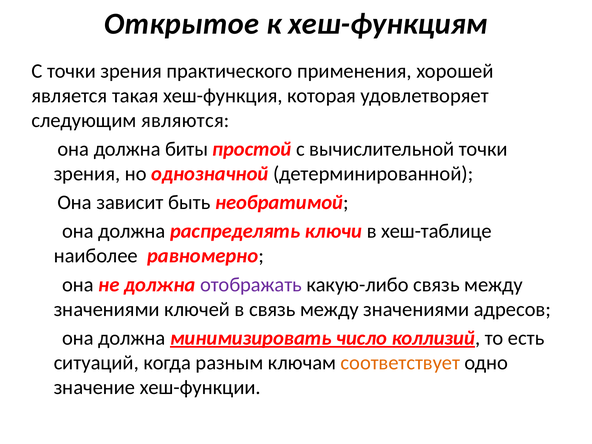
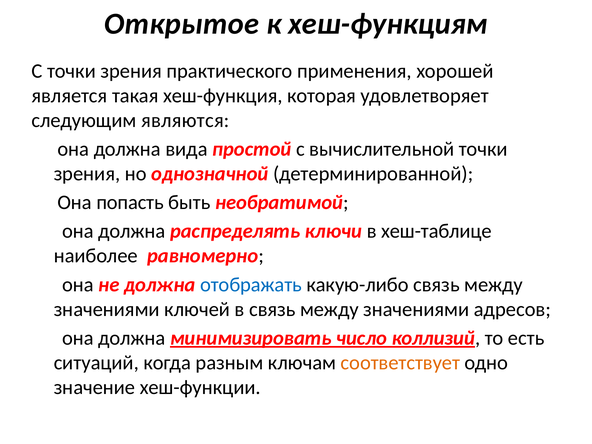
биты: биты -> вида
зависит: зависит -> попасть
отображать colour: purple -> blue
